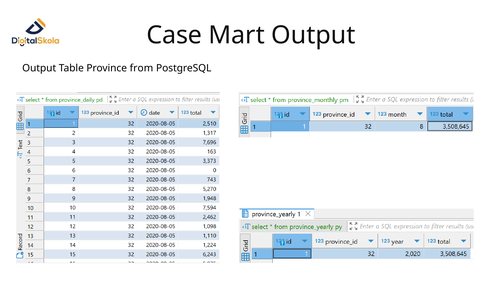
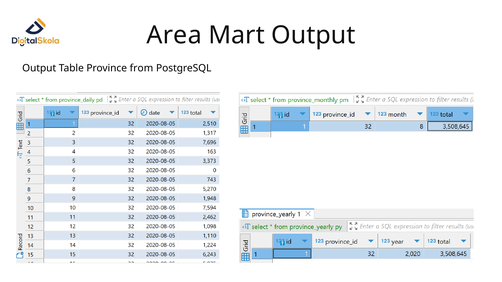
Case: Case -> Area
